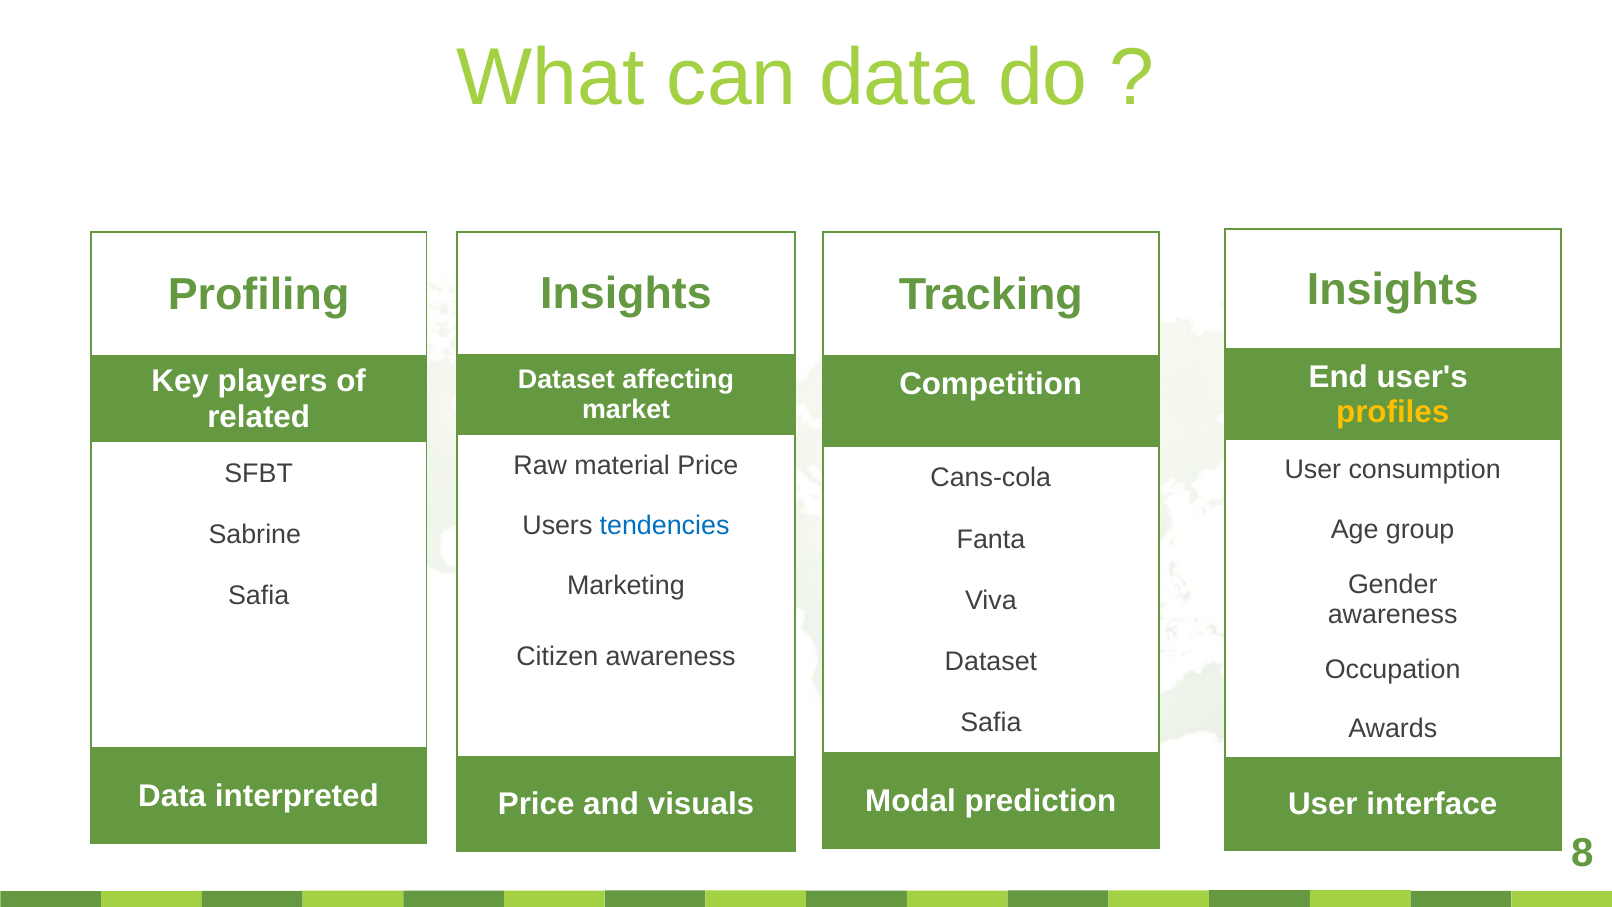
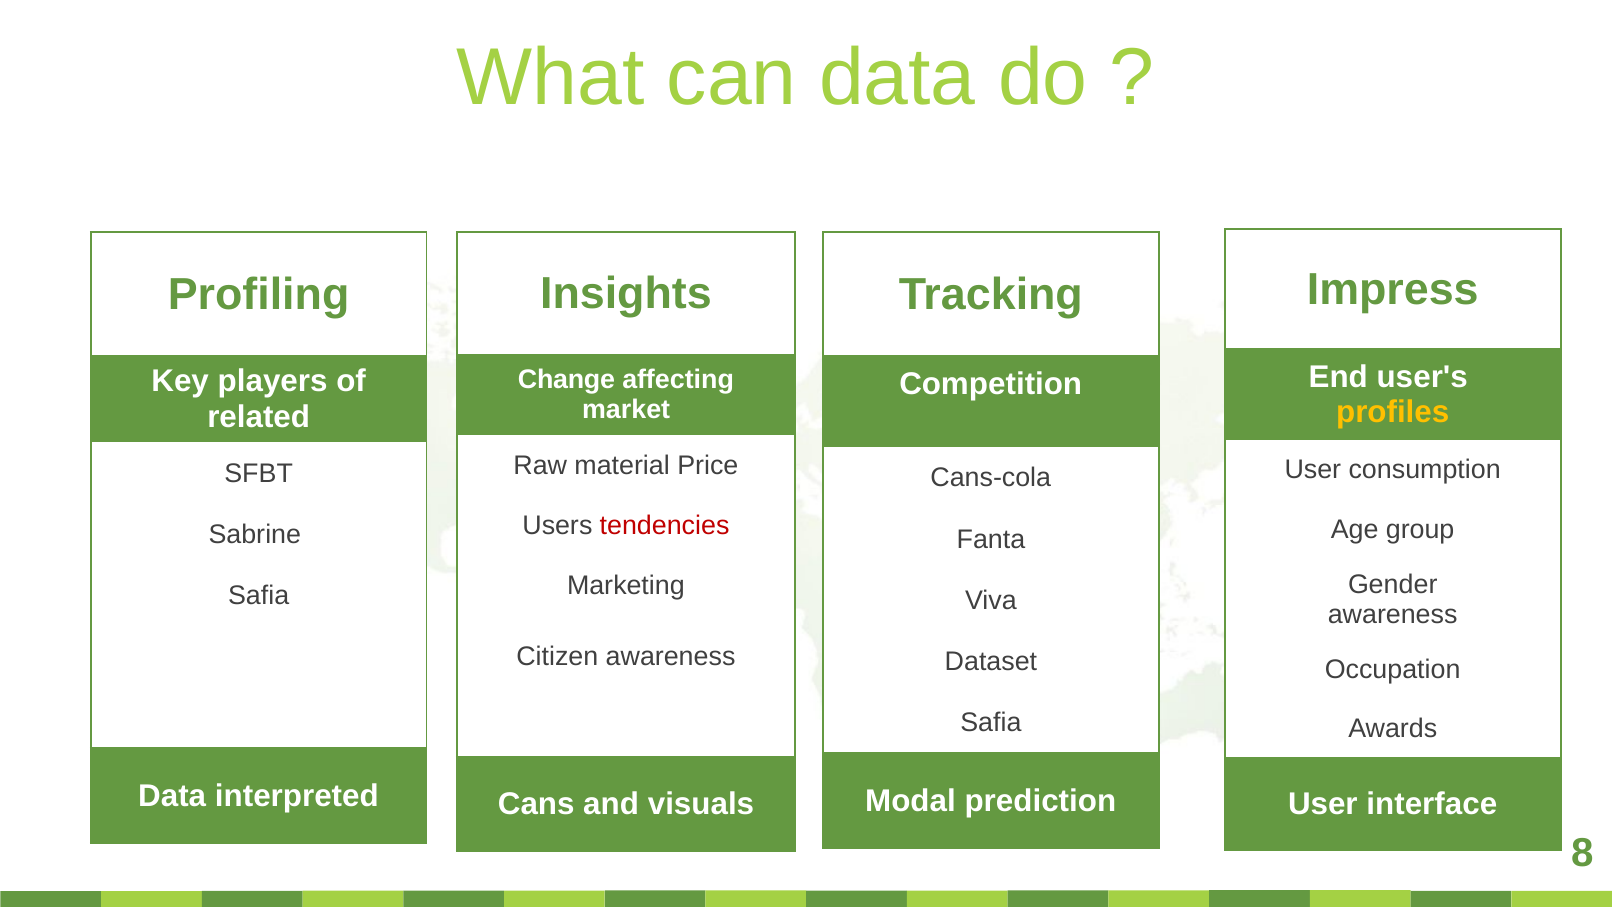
Insights at (1393, 289): Insights -> Impress
Dataset at (566, 379): Dataset -> Change
tendencies colour: blue -> red
Price at (536, 804): Price -> Cans
